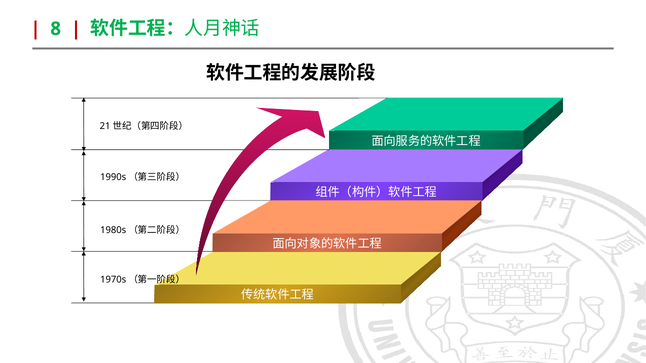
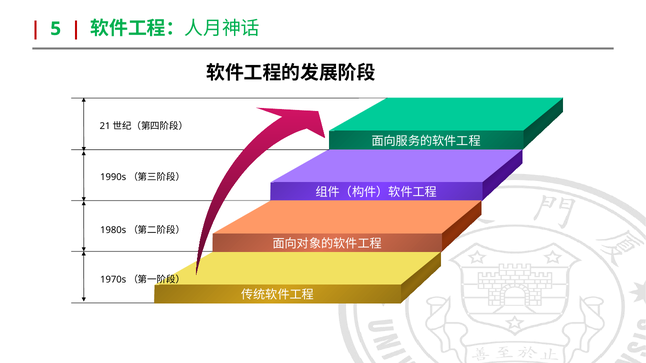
8: 8 -> 5
